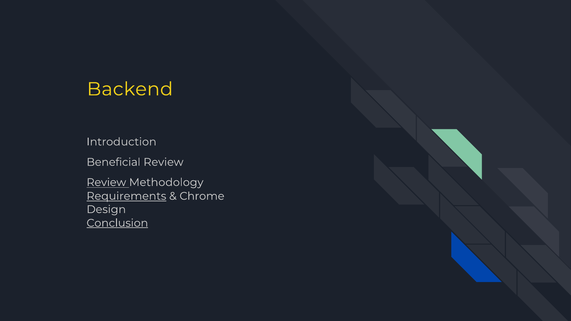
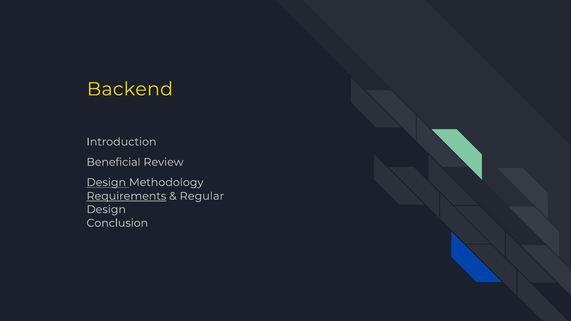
Review at (106, 182): Review -> Design
Chrome: Chrome -> Regular
Conclusion underline: present -> none
